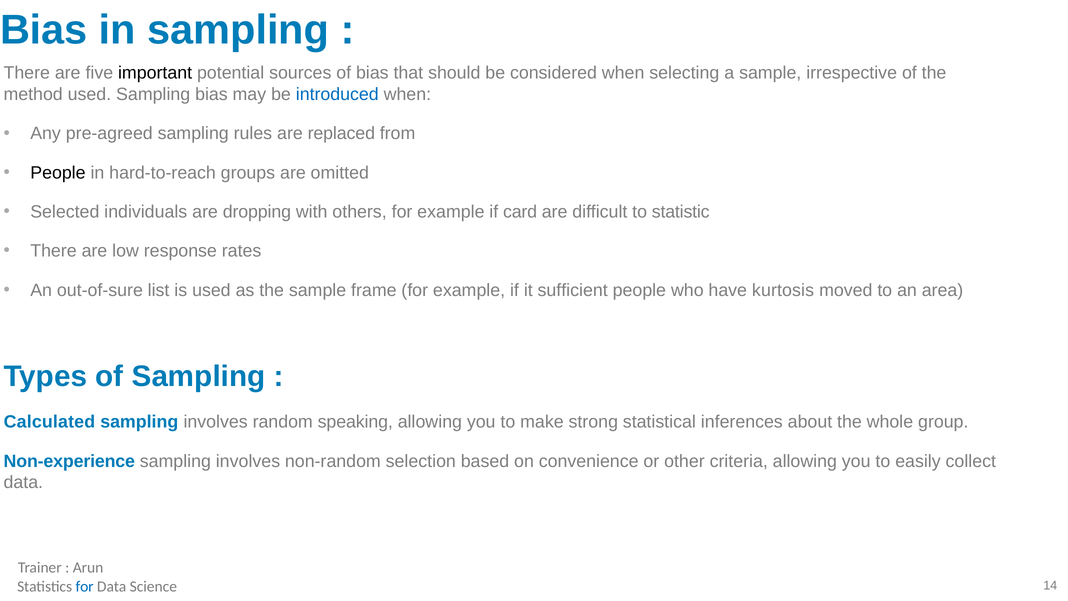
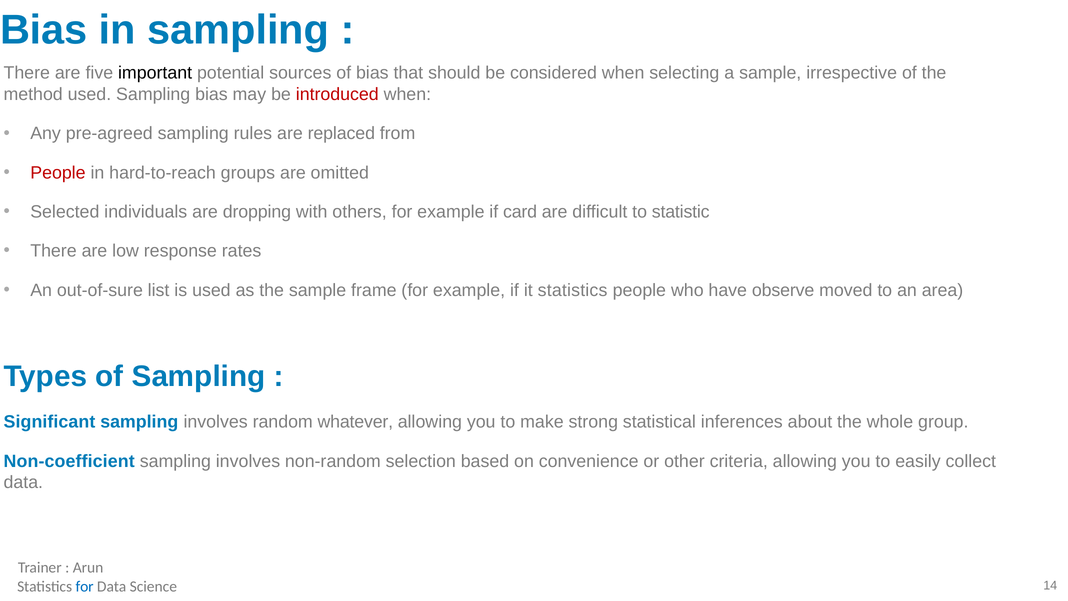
introduced colour: blue -> red
People at (58, 173) colour: black -> red
it sufficient: sufficient -> statistics
kurtosis: kurtosis -> observe
Calculated: Calculated -> Significant
speaking: speaking -> whatever
Non-experience: Non-experience -> Non-coefficient
